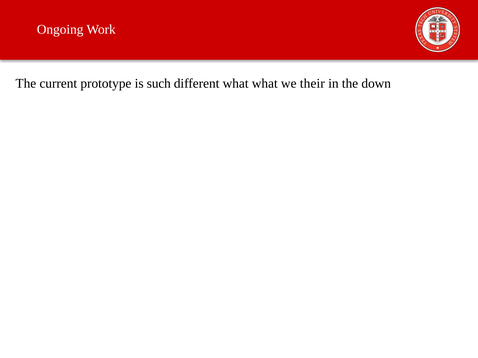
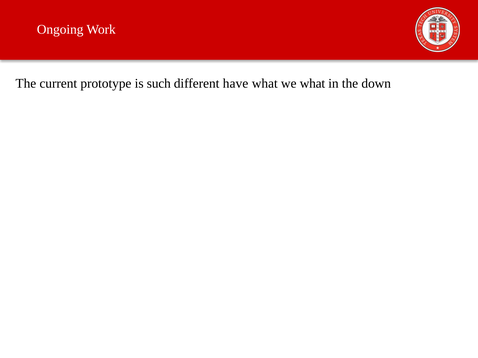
different what: what -> have
we their: their -> what
